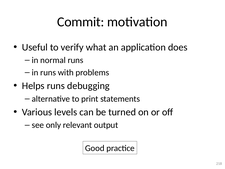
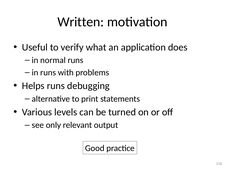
Commit: Commit -> Written
